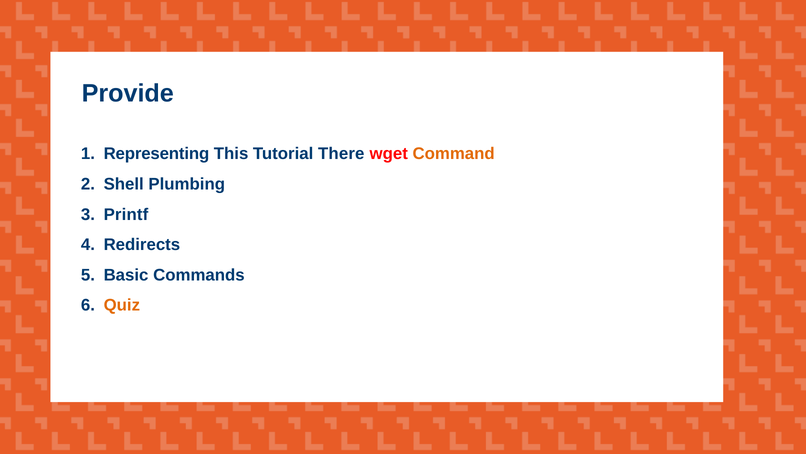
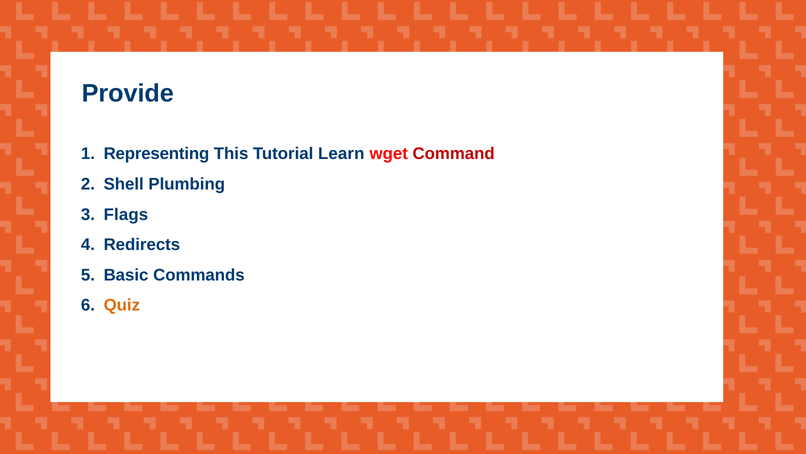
There: There -> Learn
Command colour: orange -> red
Printf: Printf -> Flags
